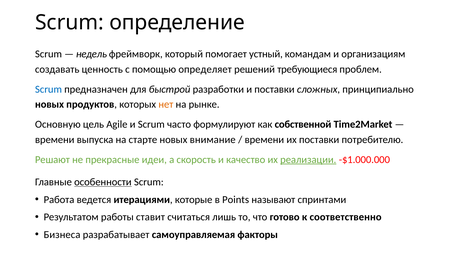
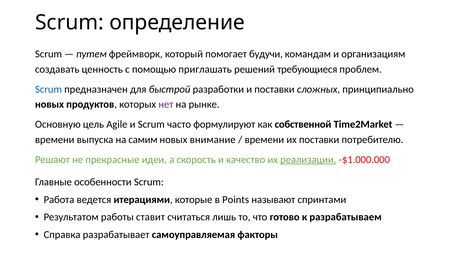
недель: недель -> путем
устный: устный -> будучи
определяет: определяет -> приглашать
нет colour: orange -> purple
старте: старте -> самим
особенности underline: present -> none
соответственно: соответственно -> разрабатываем
Бизнеса: Бизнеса -> Справка
